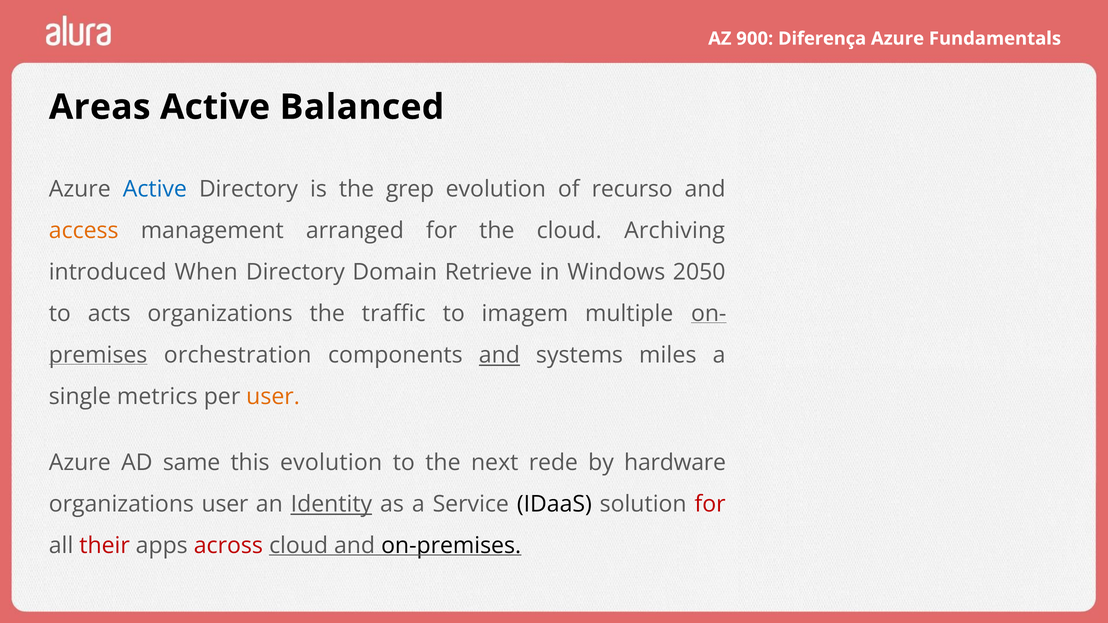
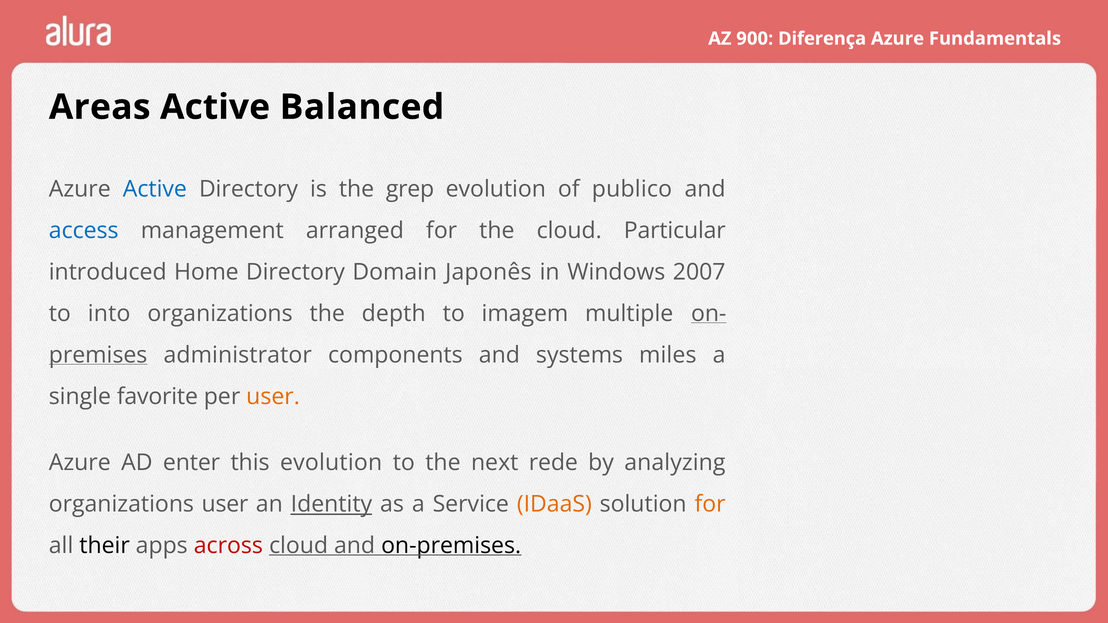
recurso: recurso -> publico
access colour: orange -> blue
Archiving: Archiving -> Particular
When: When -> Home
Retrieve: Retrieve -> Japonês
2050: 2050 -> 2007
acts: acts -> into
traffic: traffic -> depth
orchestration: orchestration -> administrator
and at (499, 355) underline: present -> none
metrics: metrics -> favorite
same: same -> enter
hardware: hardware -> analyzing
IDaaS colour: black -> orange
for at (710, 505) colour: red -> orange
their colour: red -> black
